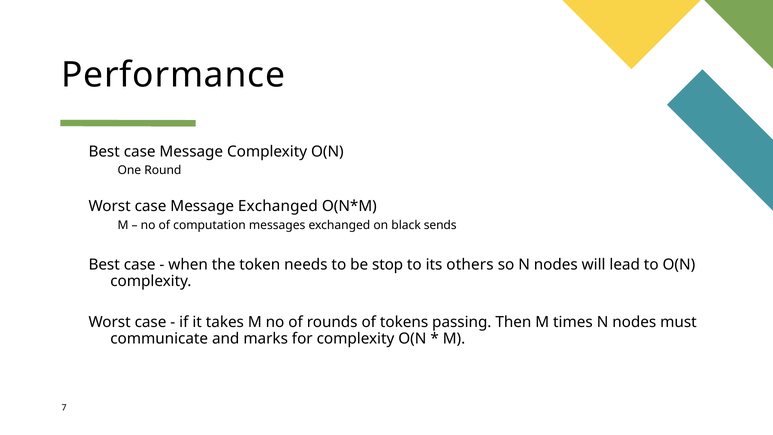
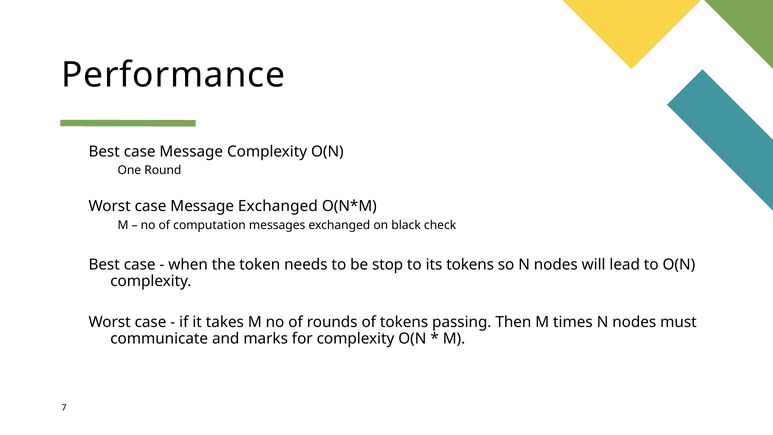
sends: sends -> check
its others: others -> tokens
